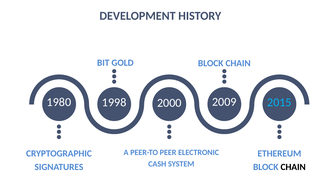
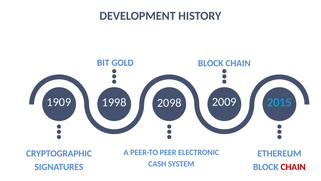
1980: 1980 -> 1909
2000: 2000 -> 2098
CHAIN at (293, 167) colour: black -> red
